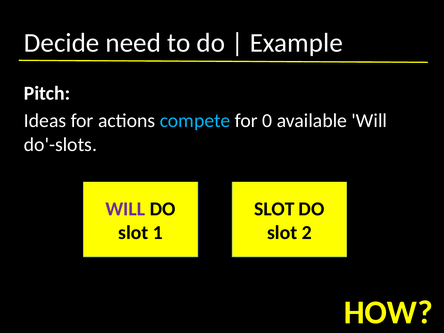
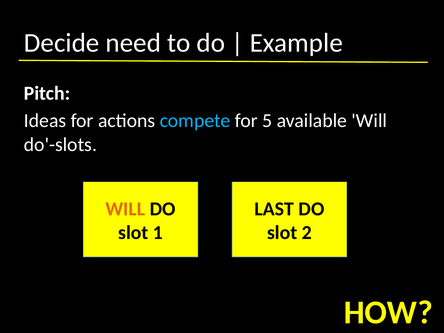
0: 0 -> 5
WILL at (125, 209) colour: purple -> orange
SLOT at (274, 209): SLOT -> LAST
